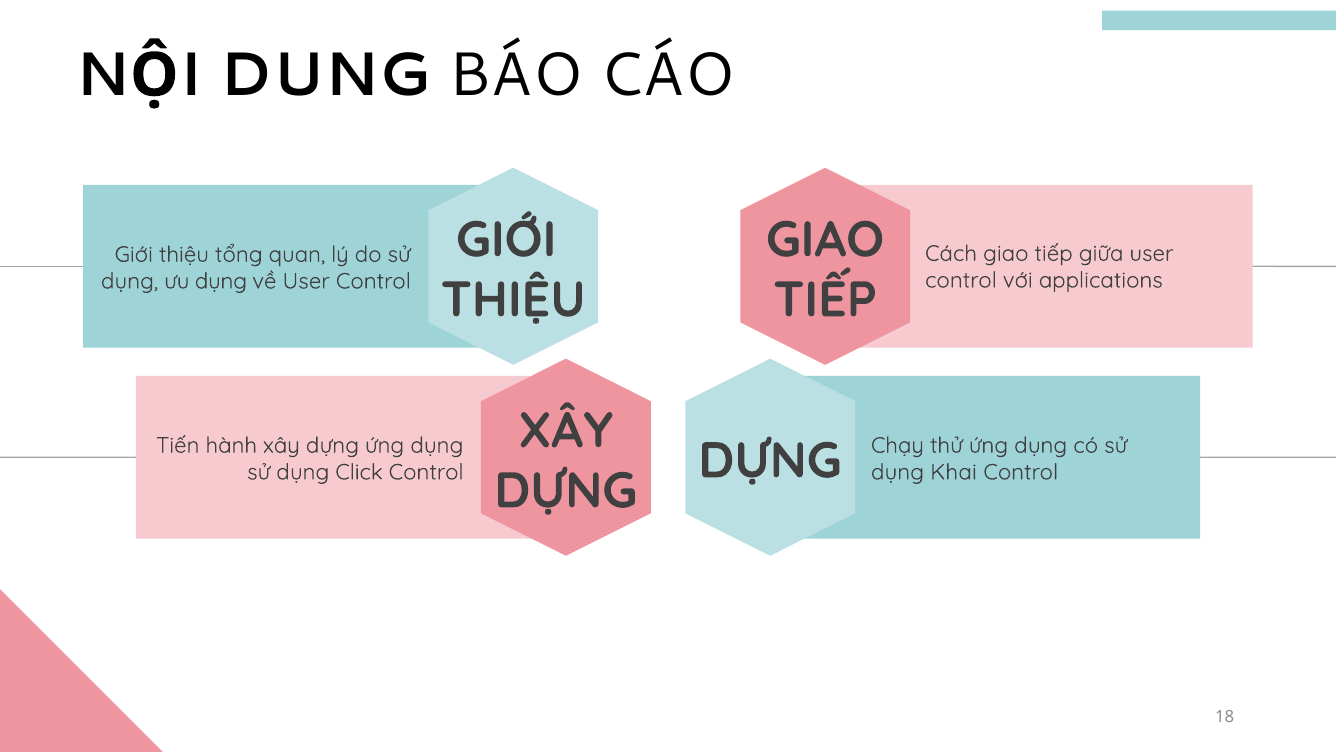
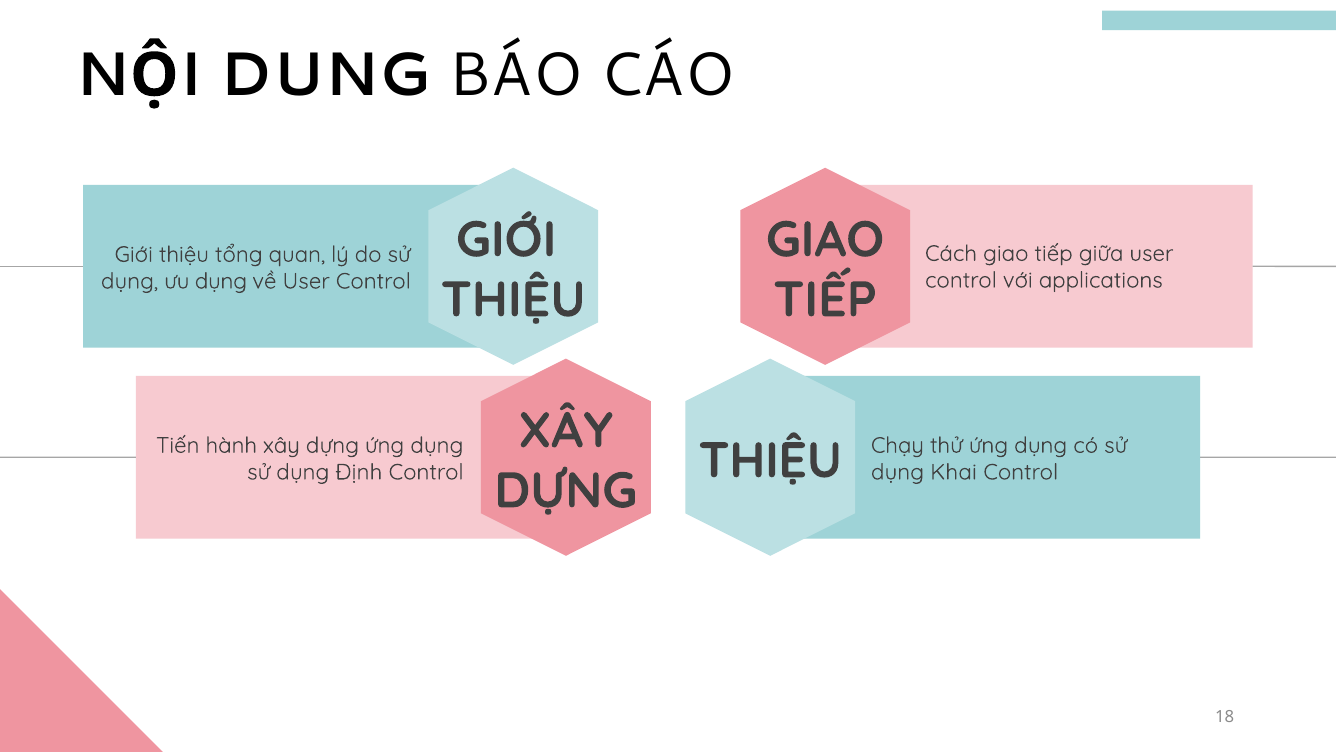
DỰNG at (770, 460): DỰNG -> THIỆU
Click: Click -> Định
